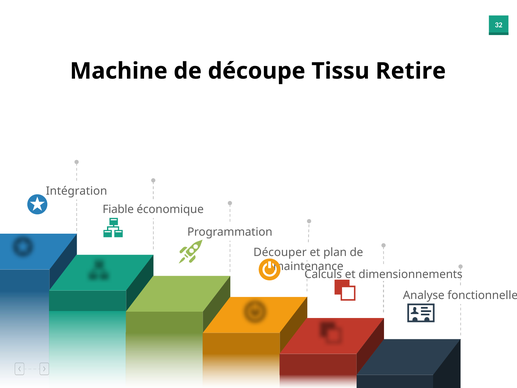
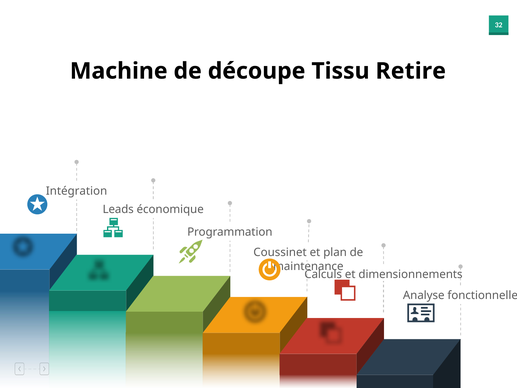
Fiable: Fiable -> Leads
Découper: Découper -> Coussinet
